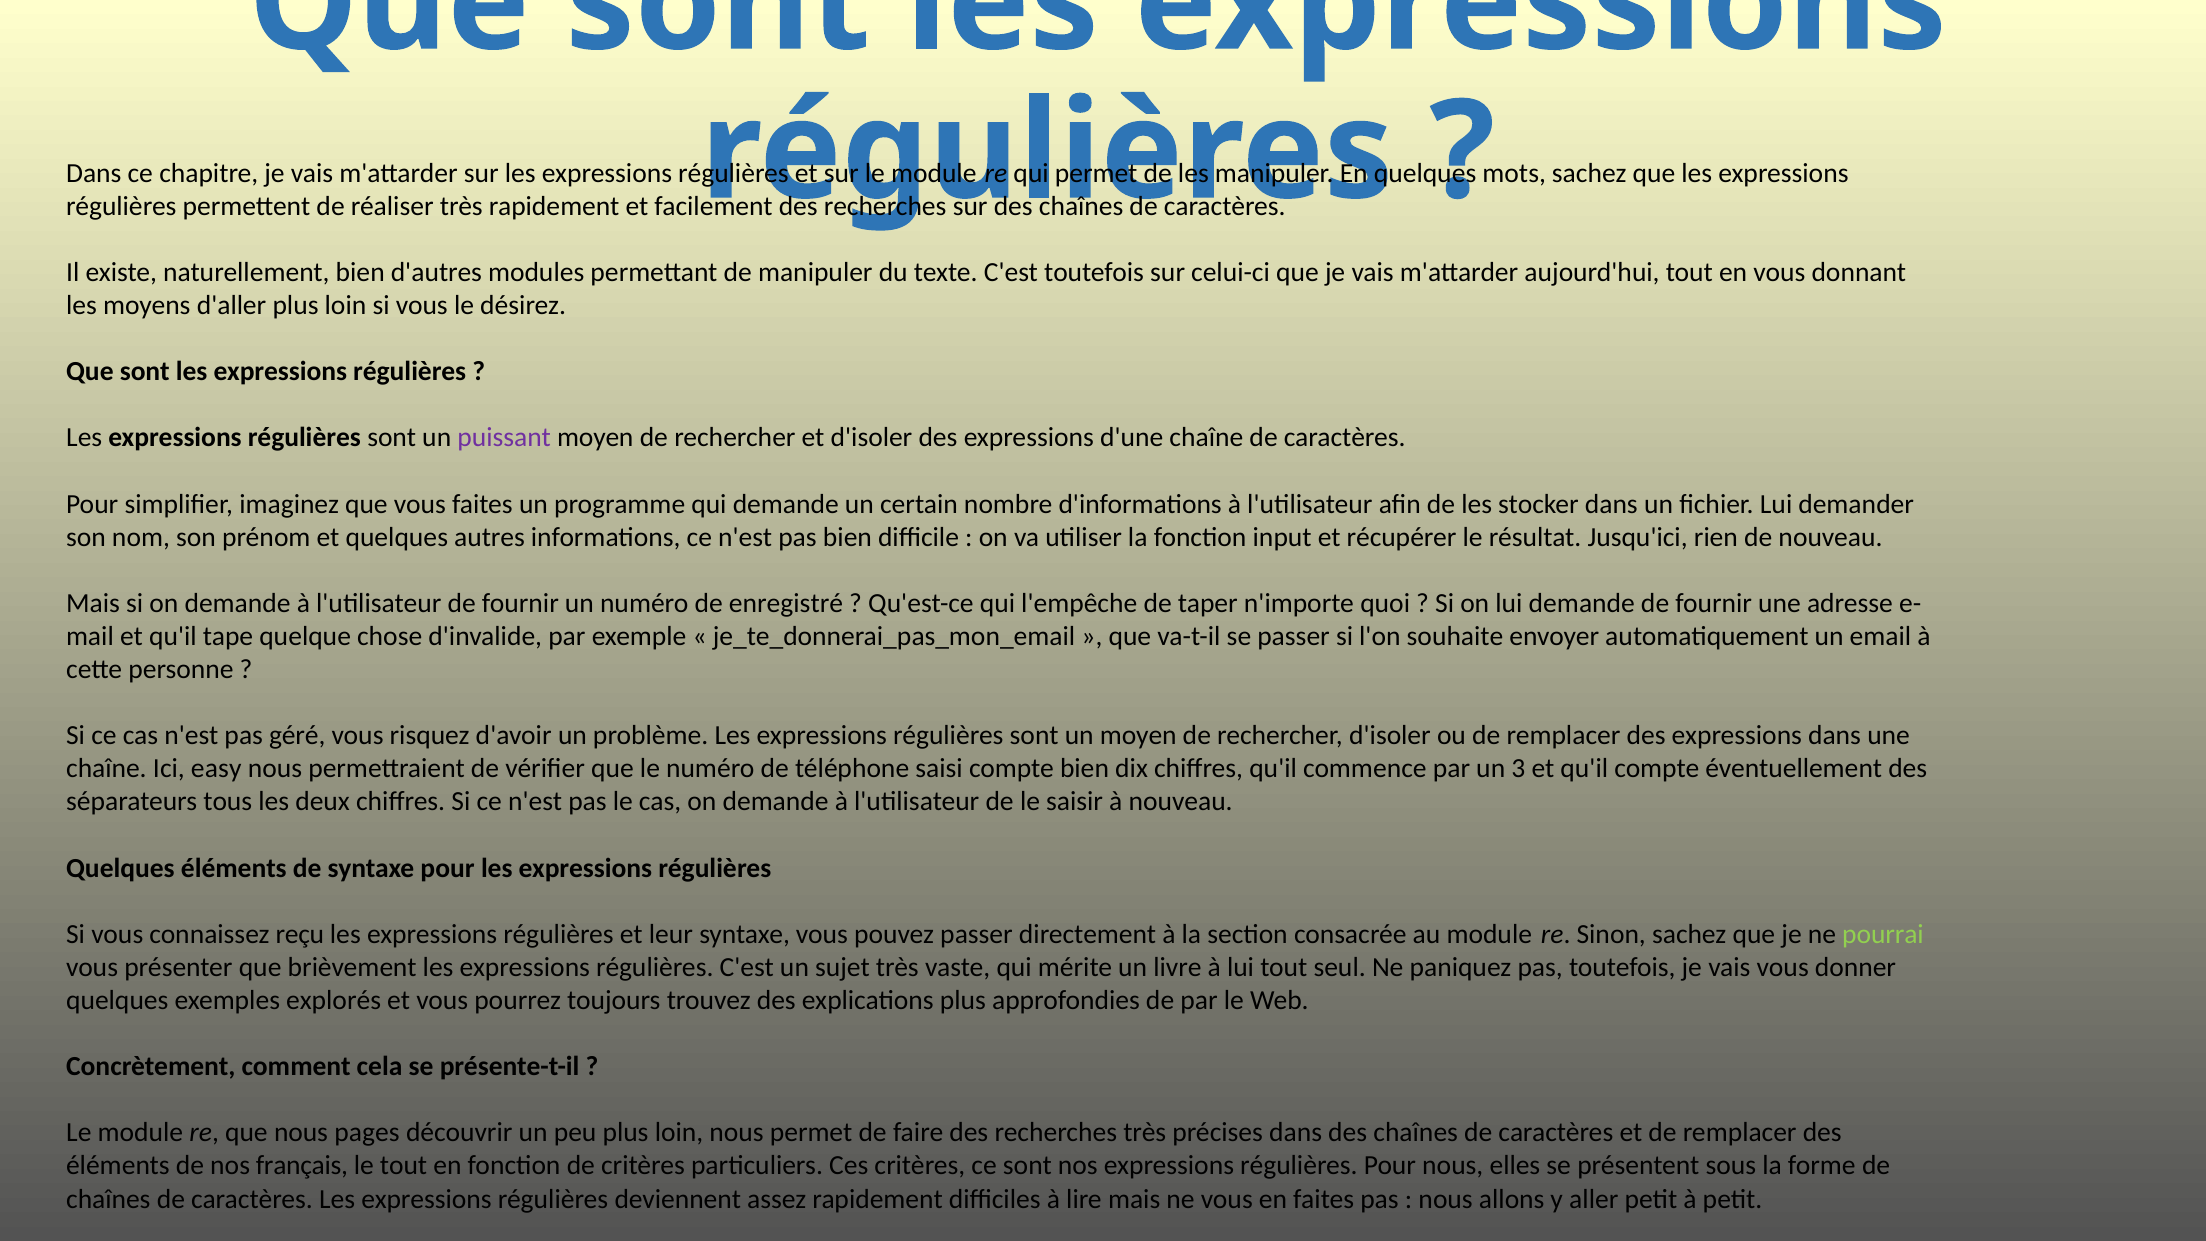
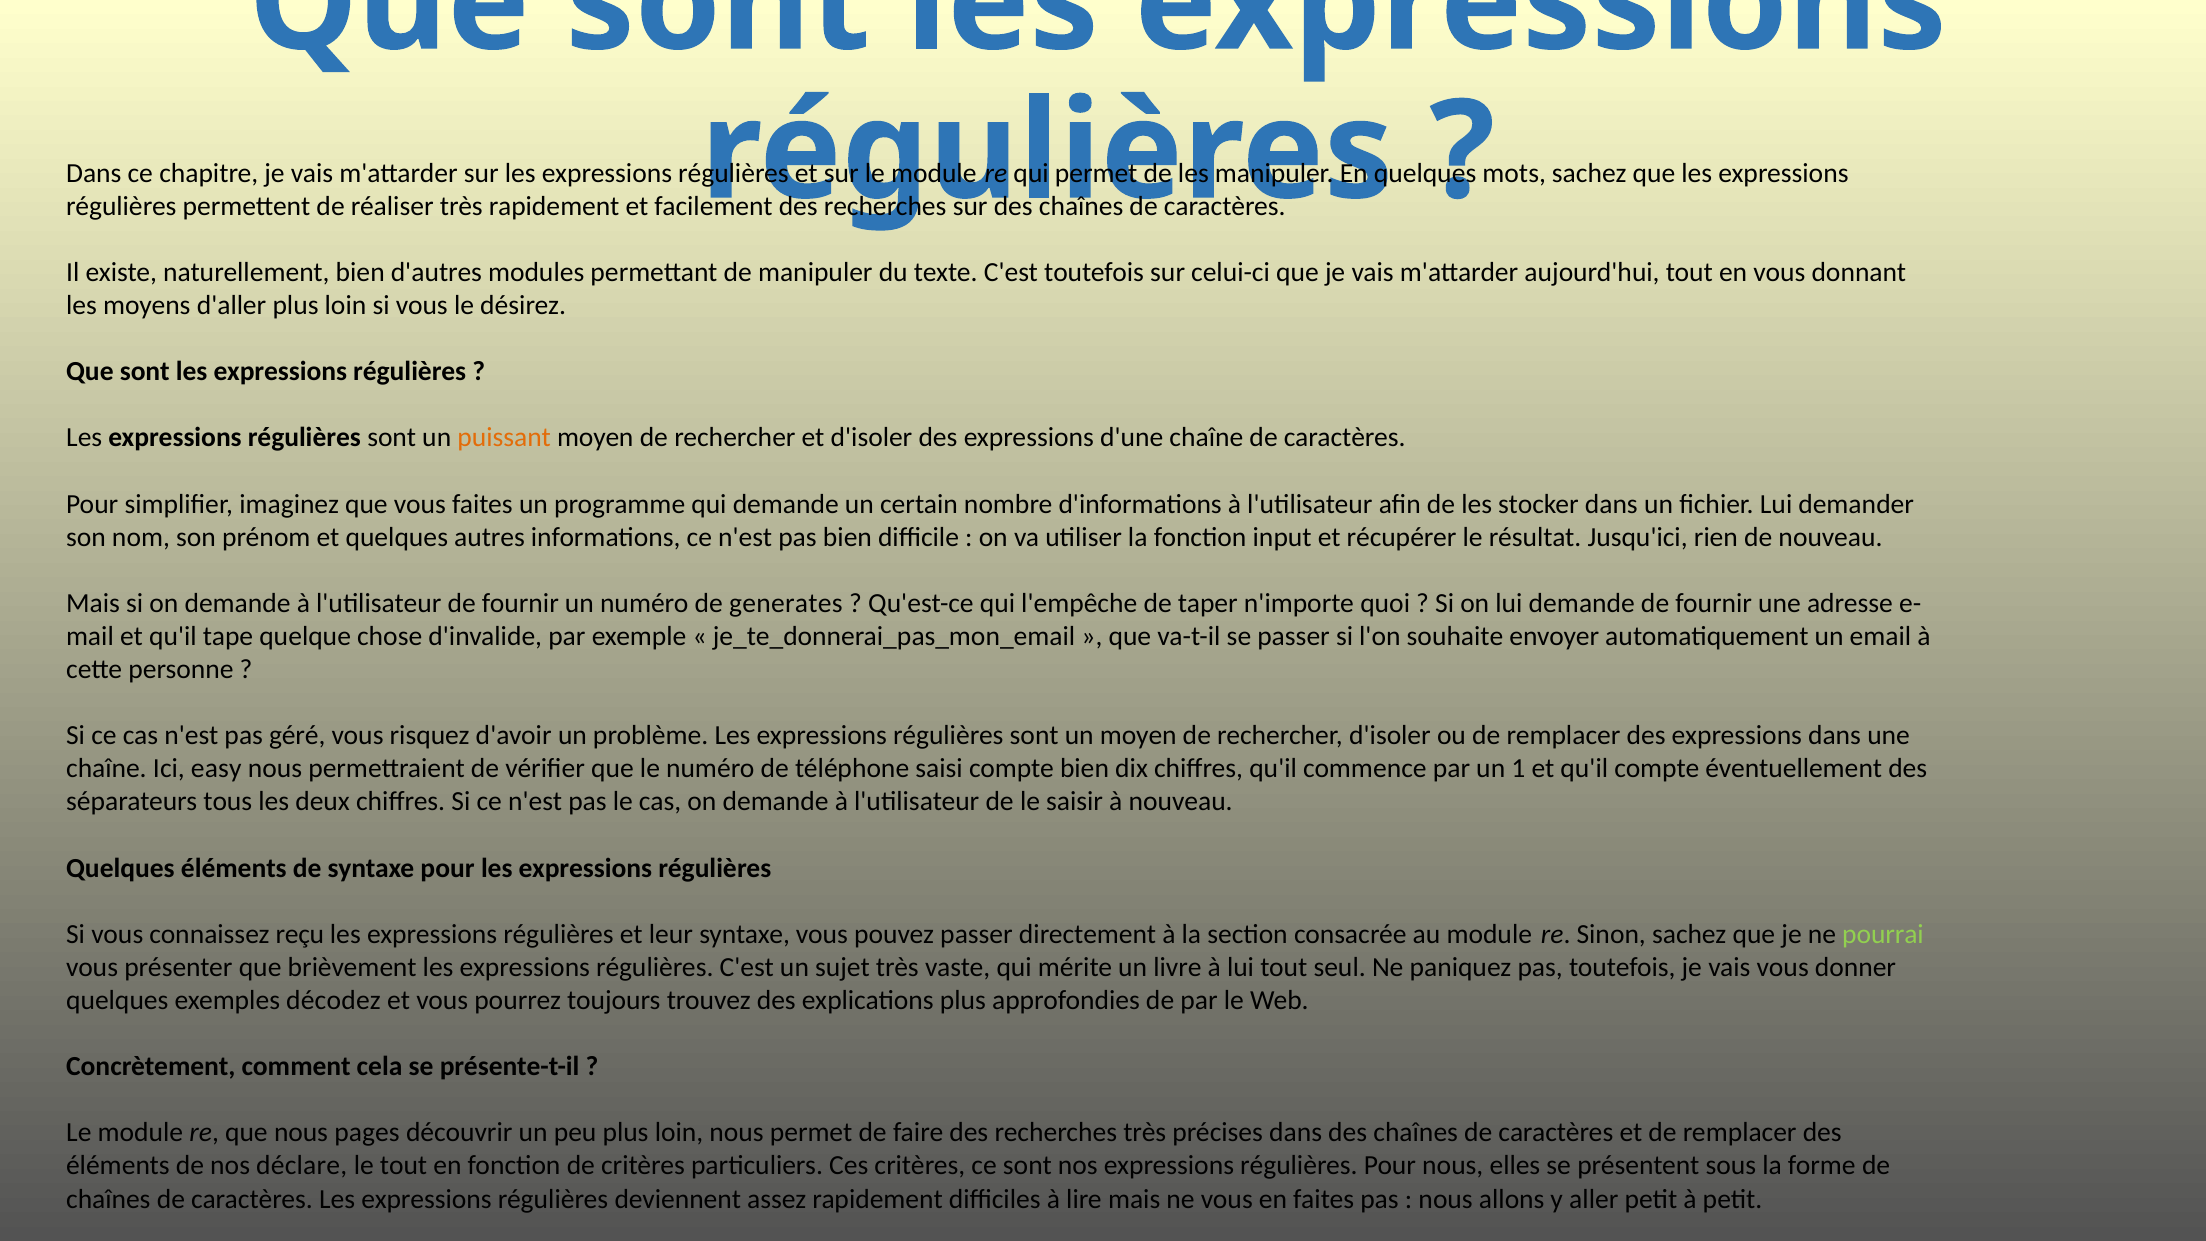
puissant colour: purple -> orange
enregistré: enregistré -> generates
3: 3 -> 1
explorés: explorés -> décodez
français: français -> déclare
